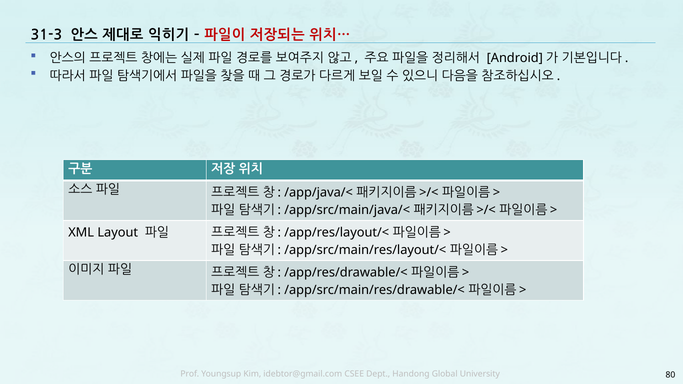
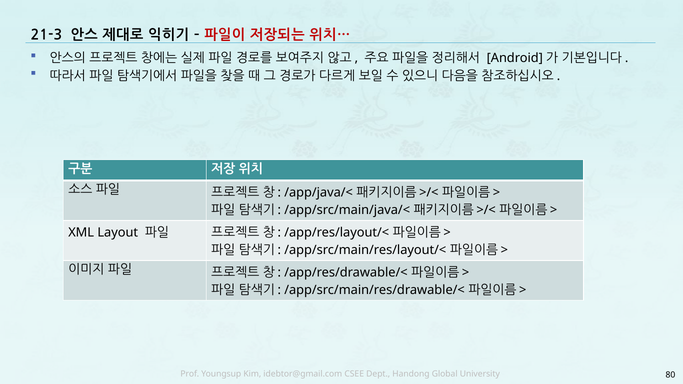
31-3: 31-3 -> 21-3
